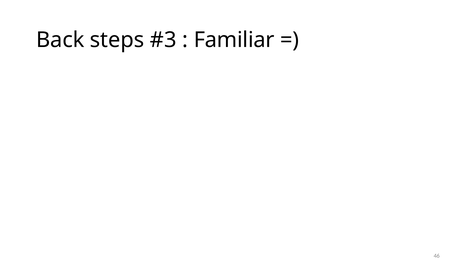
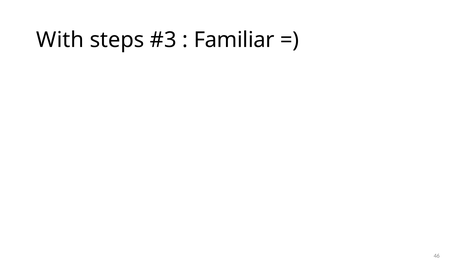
Back: Back -> With
